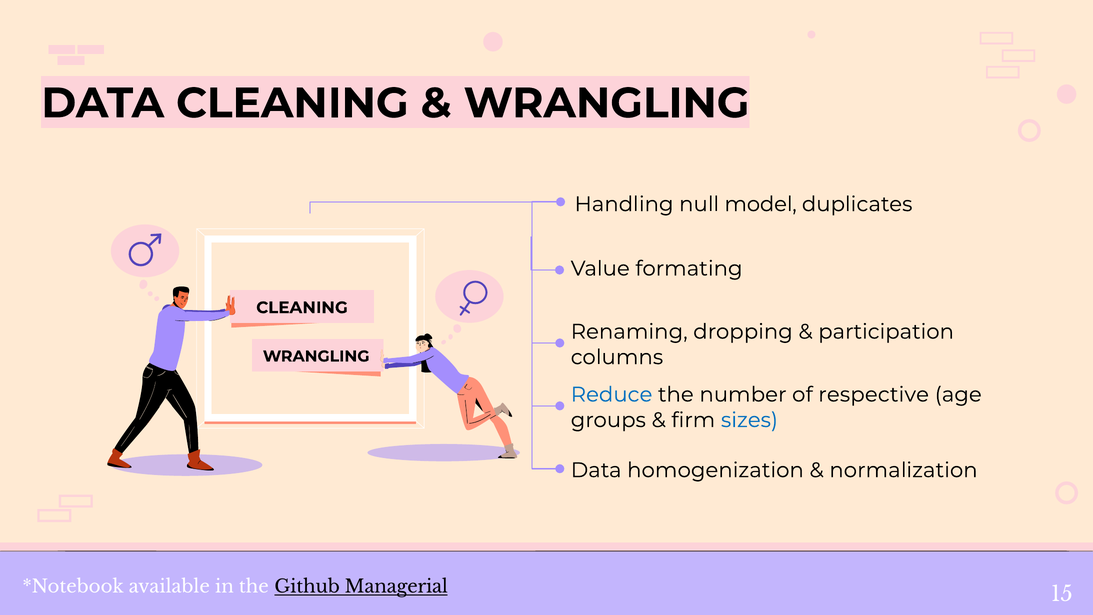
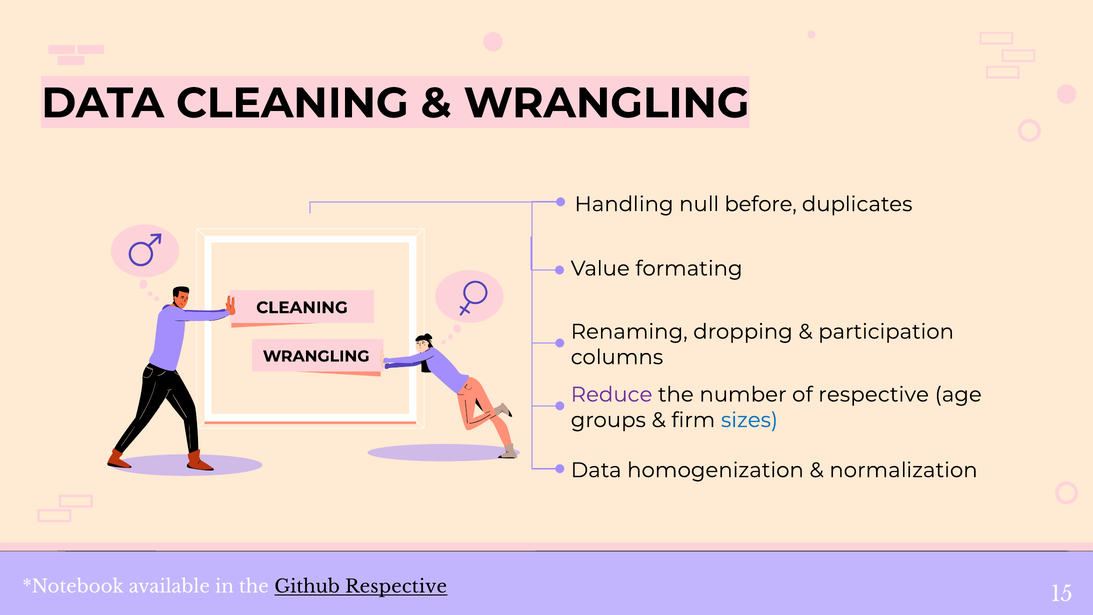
model: model -> before
Reduce colour: blue -> purple
Github Managerial: Managerial -> Respective
